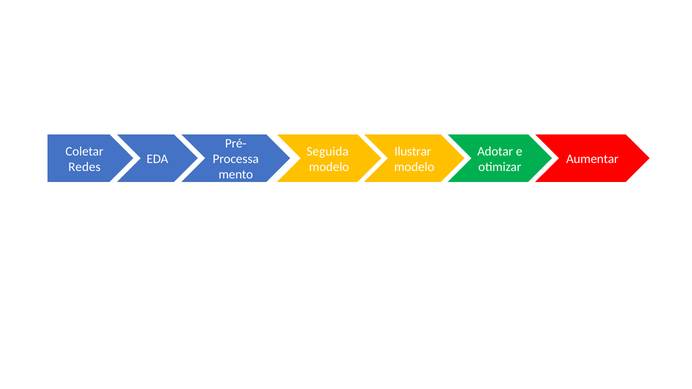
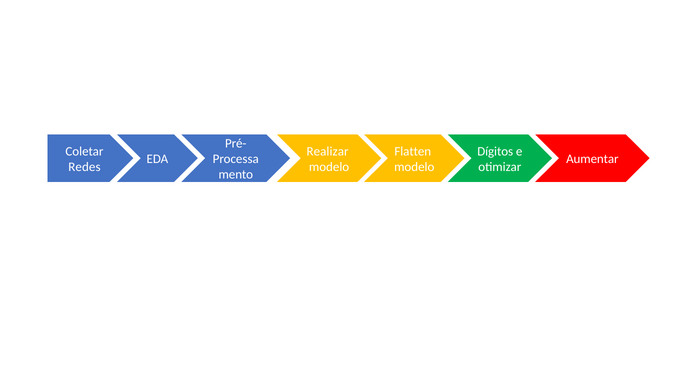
Seguida: Seguida -> Realizar
Ilustrar: Ilustrar -> Flatten
Adotar: Adotar -> Dígitos
